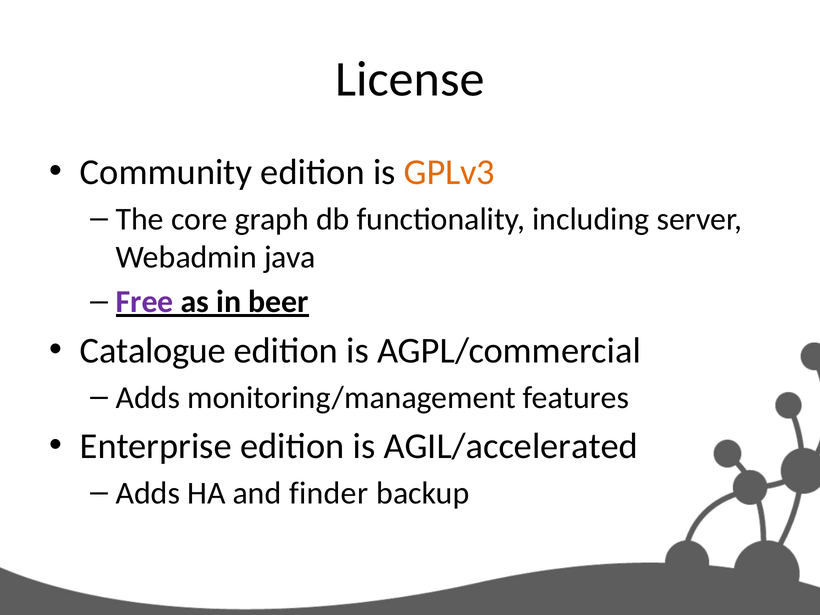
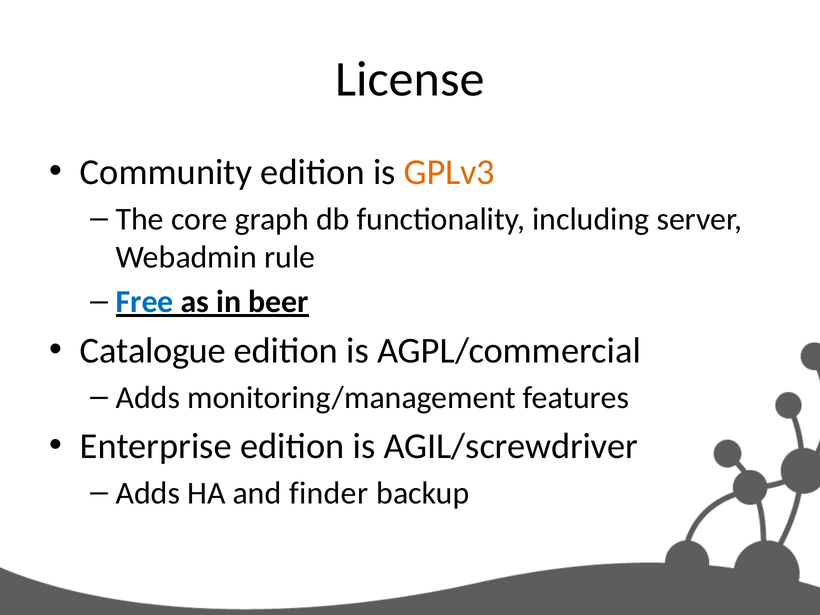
java: java -> rule
Free colour: purple -> blue
AGIL/accelerated: AGIL/accelerated -> AGIL/screwdriver
